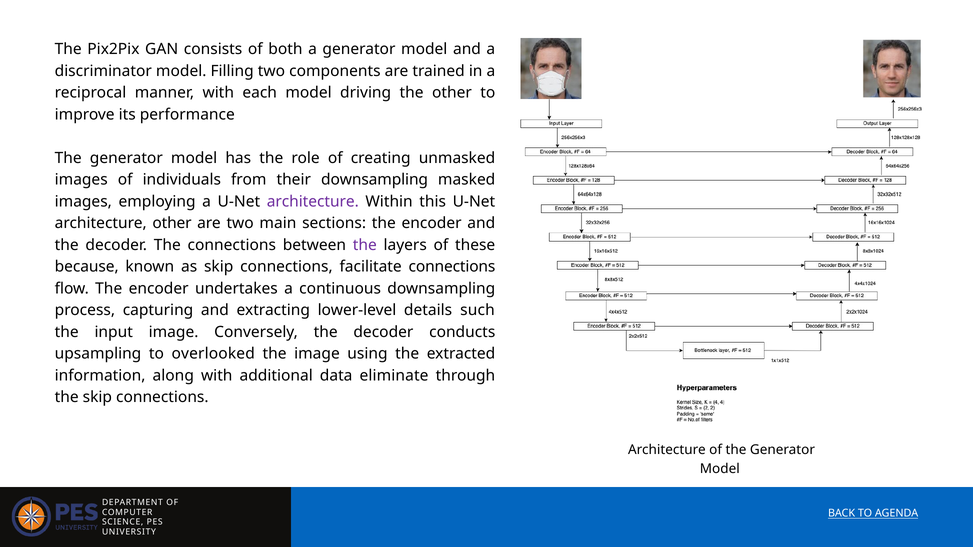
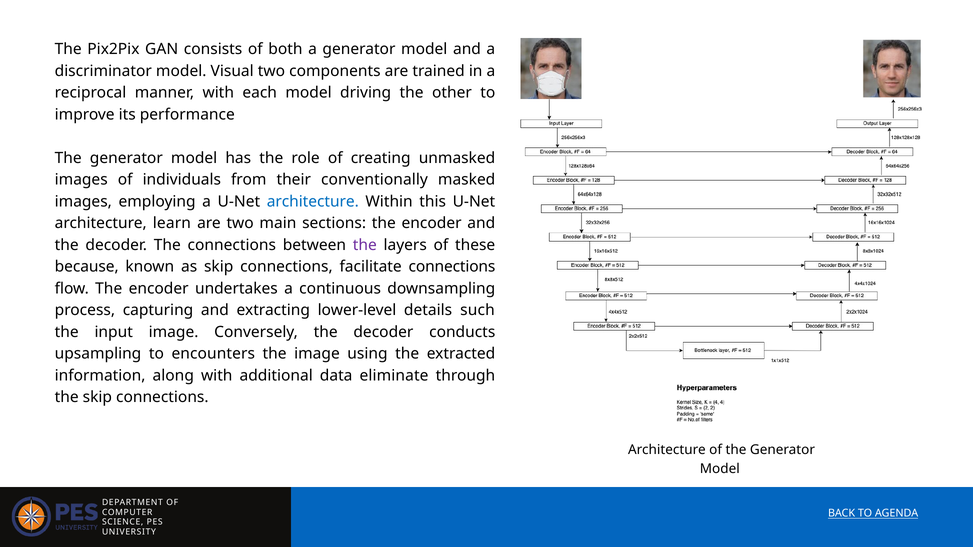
Filling: Filling -> Visual
their downsampling: downsampling -> conventionally
architecture at (313, 202) colour: purple -> blue
architecture other: other -> learn
overlooked: overlooked -> encounters
